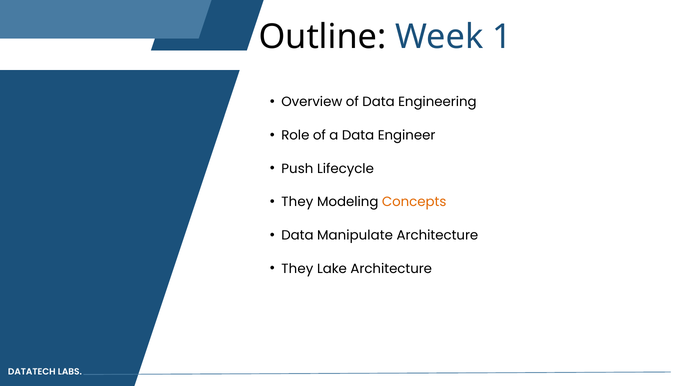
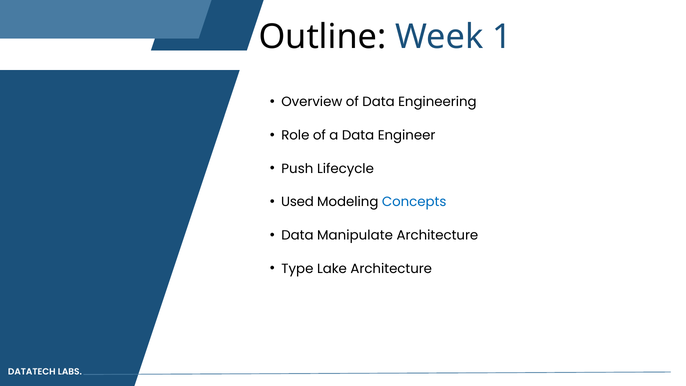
They at (297, 202): They -> Used
Concepts colour: orange -> blue
They at (297, 269): They -> Type
